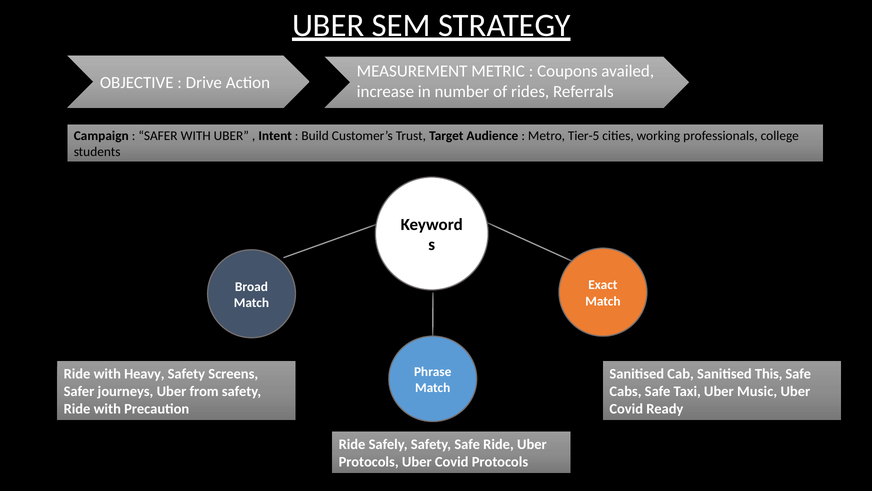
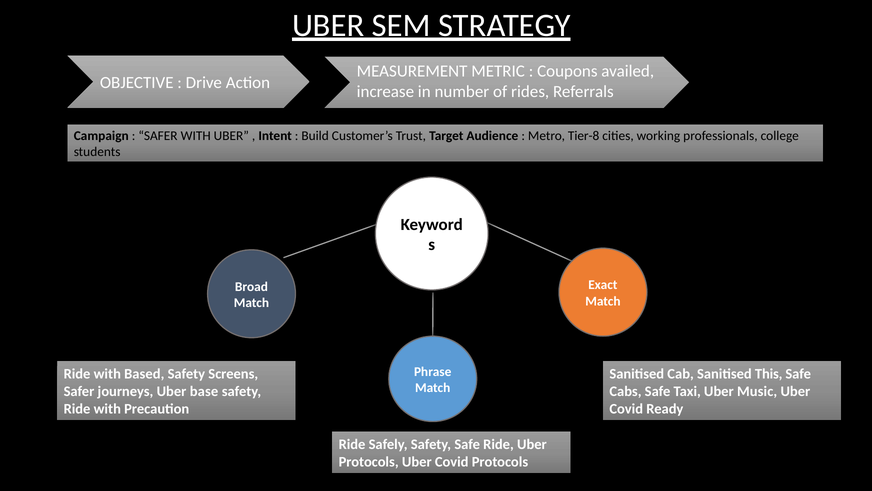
Tier-5: Tier-5 -> Tier-8
Heavy: Heavy -> Based
from: from -> base
